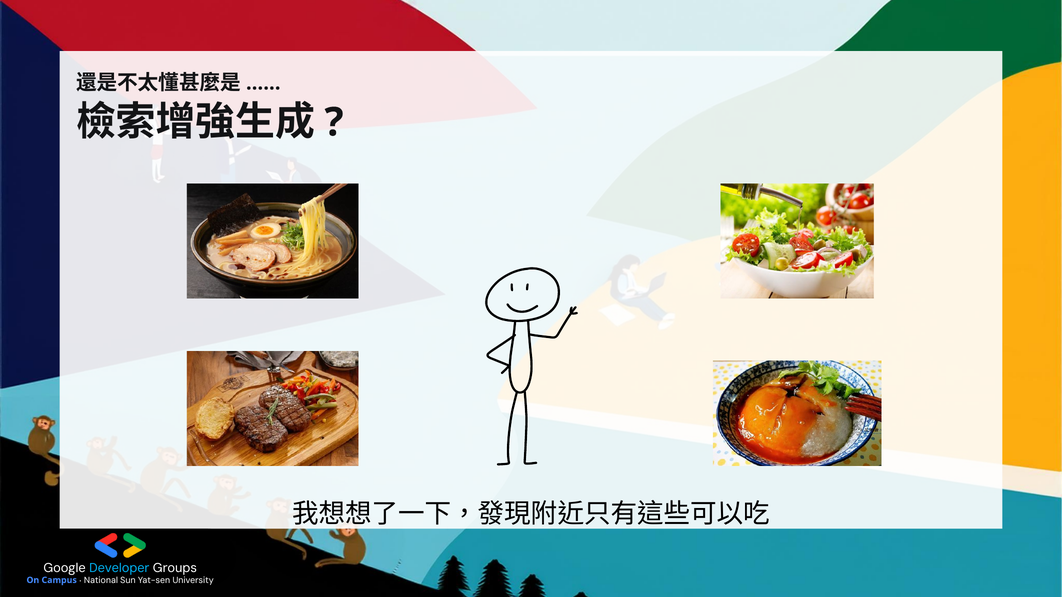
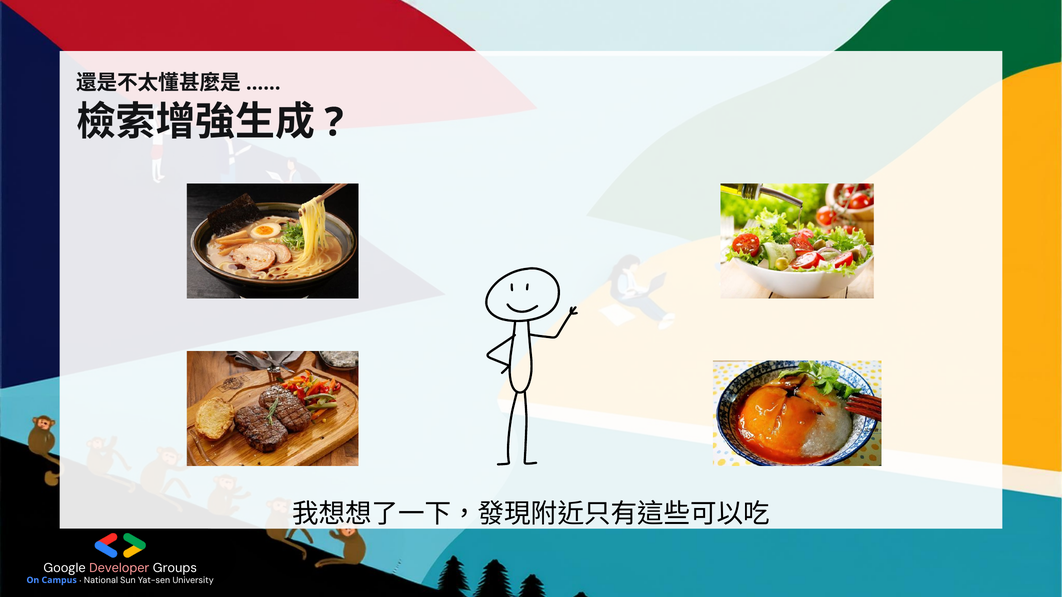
Developer colour: light blue -> pink
